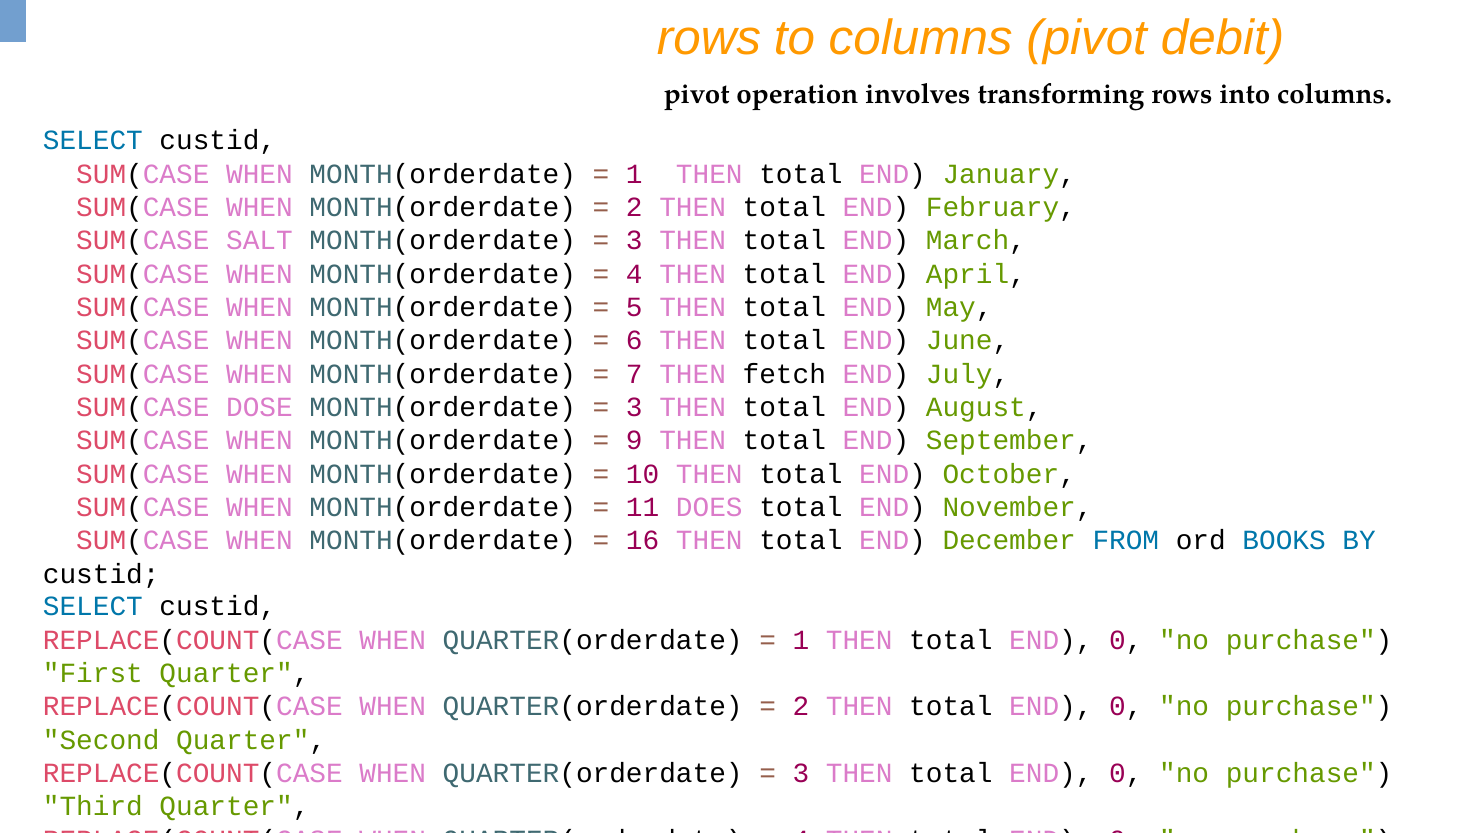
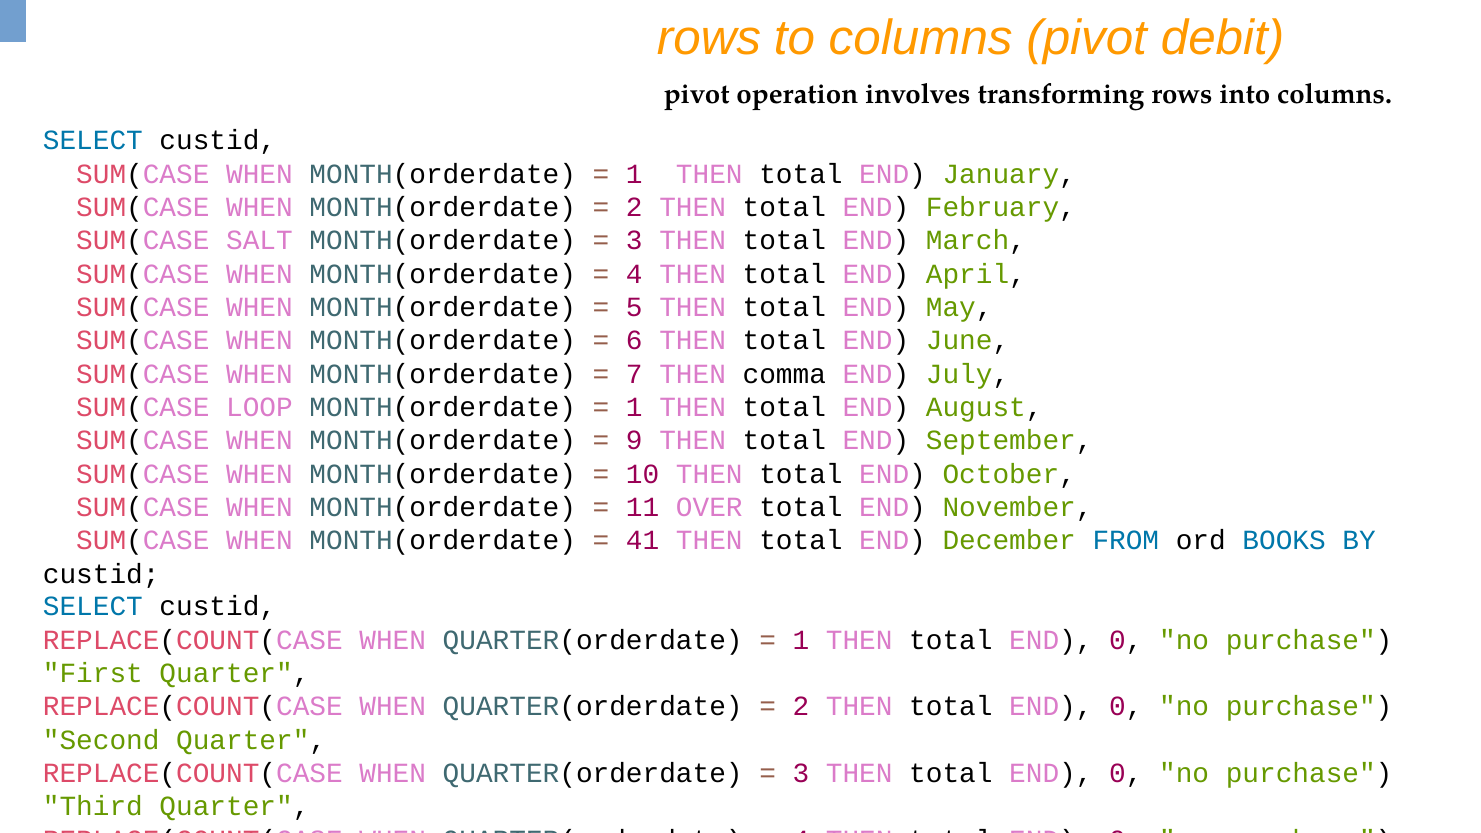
fetch: fetch -> comma
DOSE: DOSE -> LOOP
3 at (634, 407): 3 -> 1
DOES: DOES -> OVER
16: 16 -> 41
